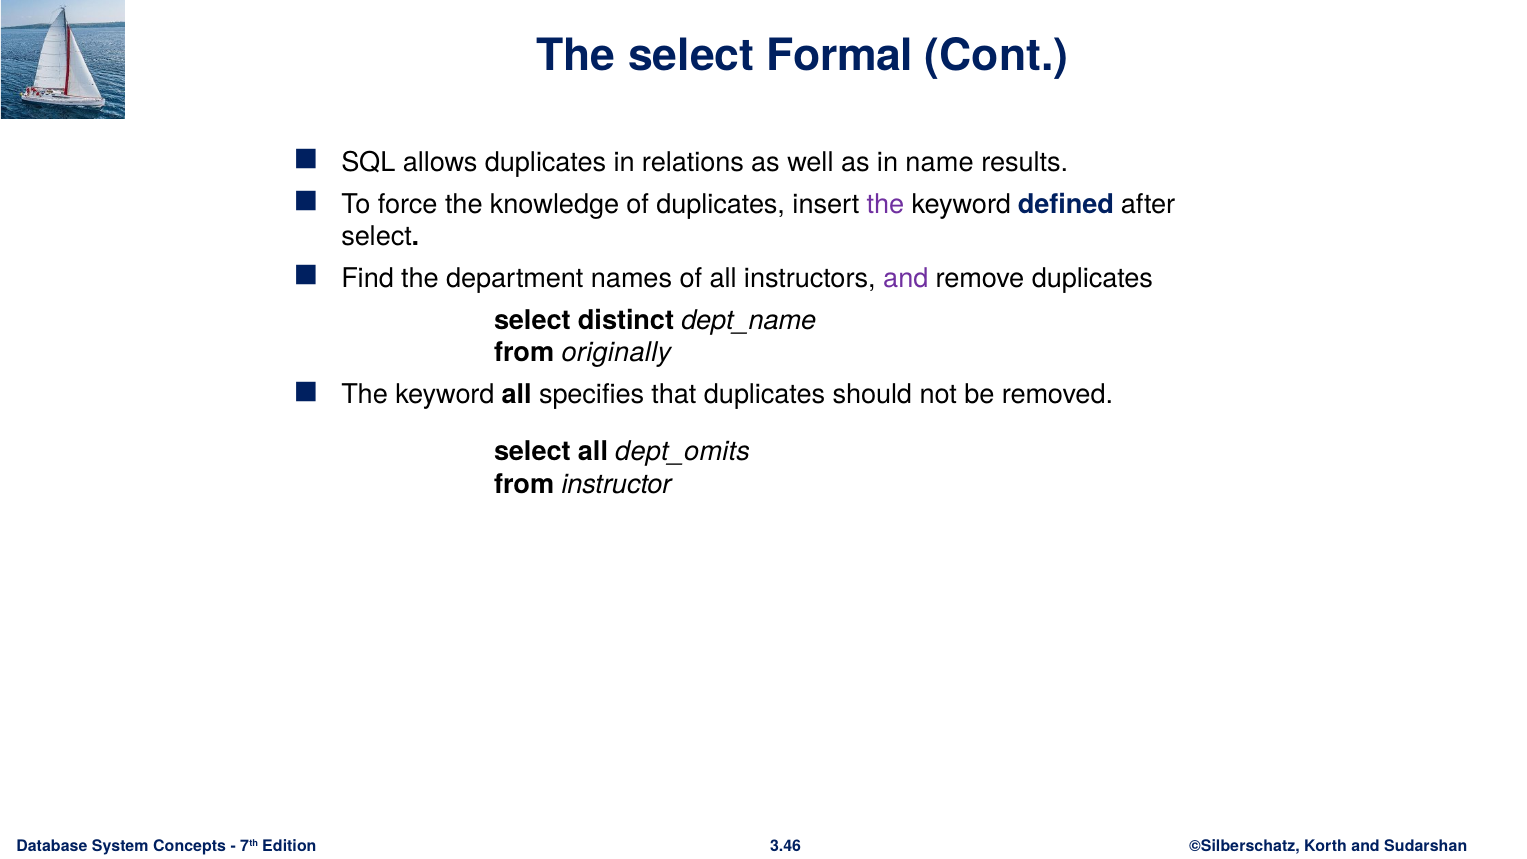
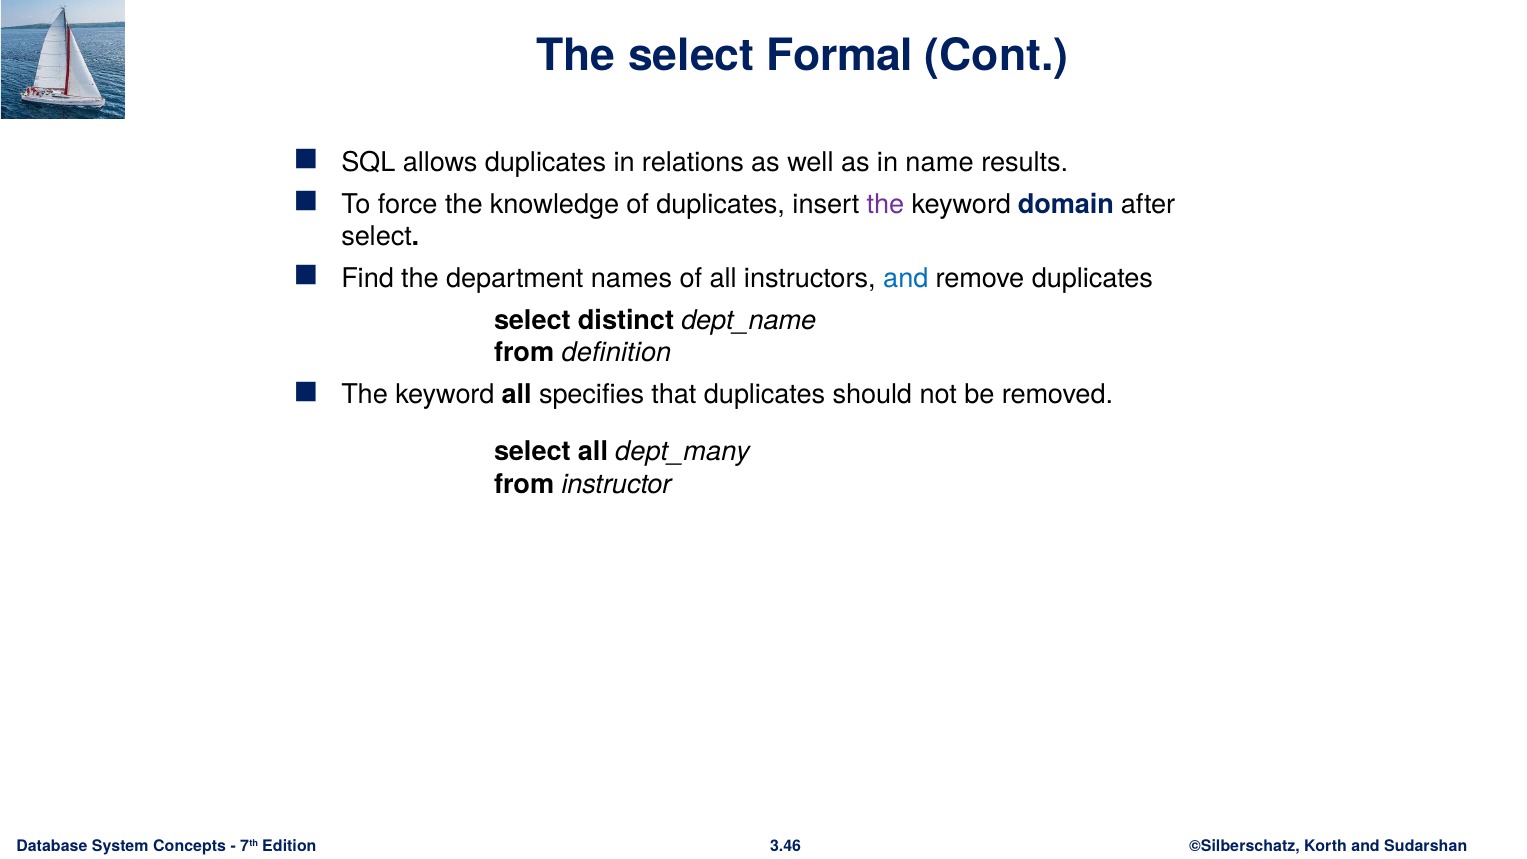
defined: defined -> domain
and at (906, 279) colour: purple -> blue
originally: originally -> definition
dept_omits: dept_omits -> dept_many
